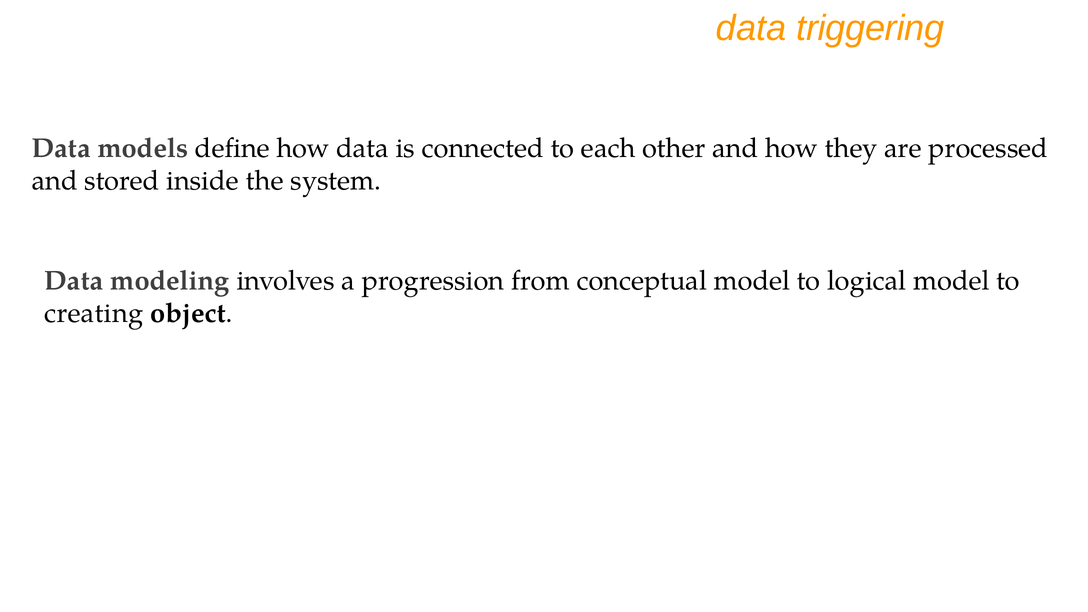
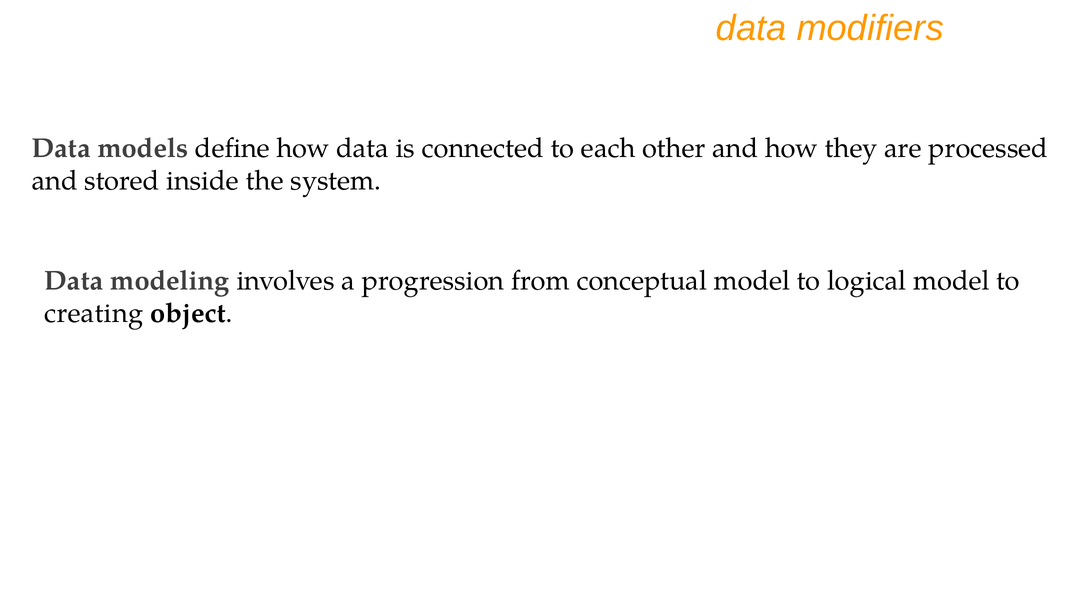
triggering: triggering -> modifiers
